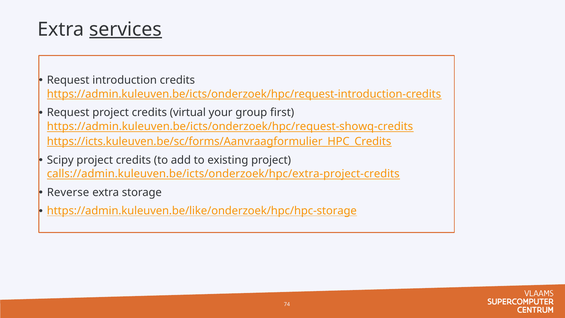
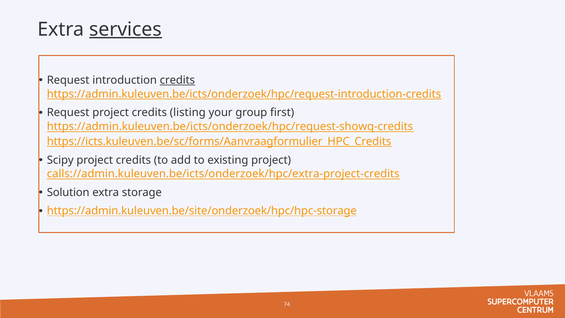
credits at (177, 80) underline: none -> present
virtual: virtual -> listing
Reverse: Reverse -> Solution
https://admin.kuleuven.be/like/onderzoek/hpc/hpc-storage: https://admin.kuleuven.be/like/onderzoek/hpc/hpc-storage -> https://admin.kuleuven.be/site/onderzoek/hpc/hpc-storage
